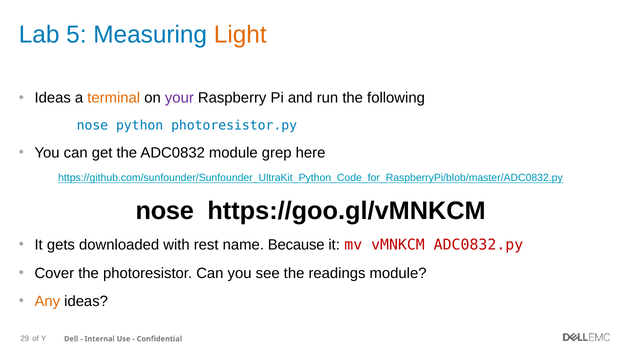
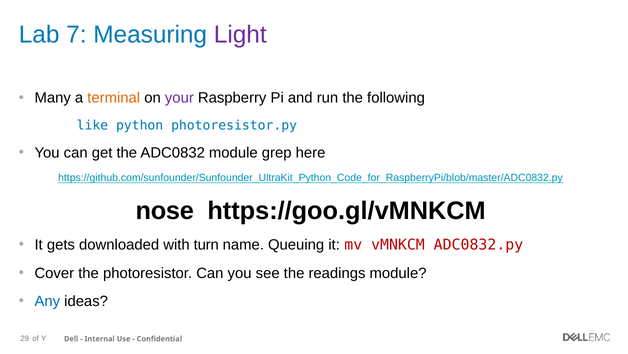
5: 5 -> 7
Light colour: orange -> purple
Ideas at (53, 98): Ideas -> Many
nose at (92, 125): nose -> like
rest: rest -> turn
Because: Because -> Queuing
Any colour: orange -> blue
